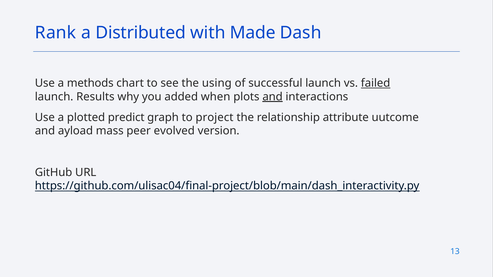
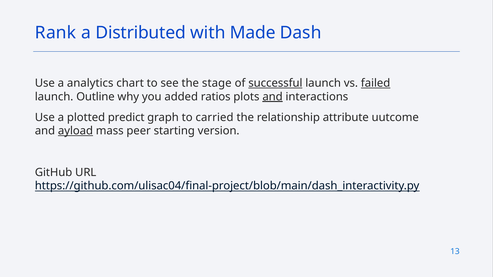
methods: methods -> analytics
using: using -> stage
successful underline: none -> present
Results: Results -> Outline
when: when -> ratios
project: project -> carried
ayload underline: none -> present
evolved: evolved -> starting
